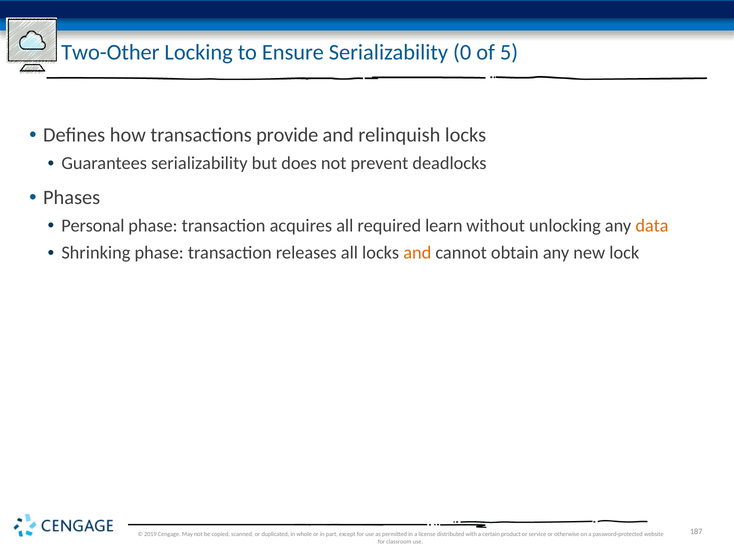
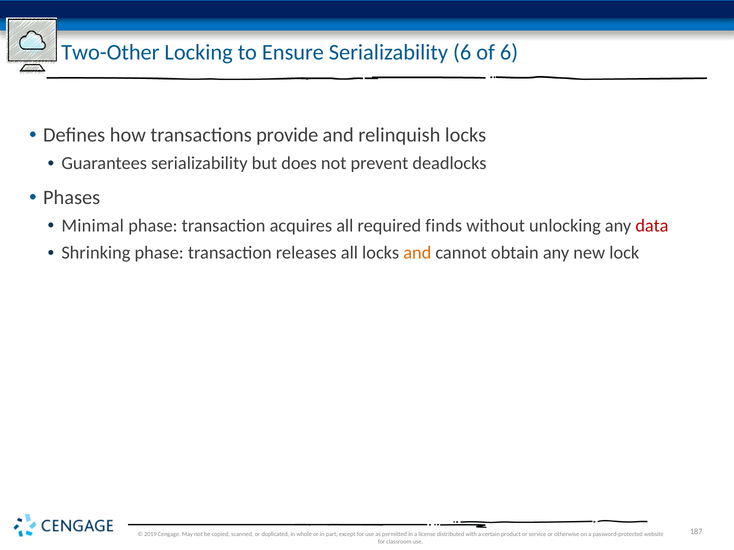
Serializability 0: 0 -> 6
of 5: 5 -> 6
Personal: Personal -> Minimal
learn: learn -> finds
data colour: orange -> red
